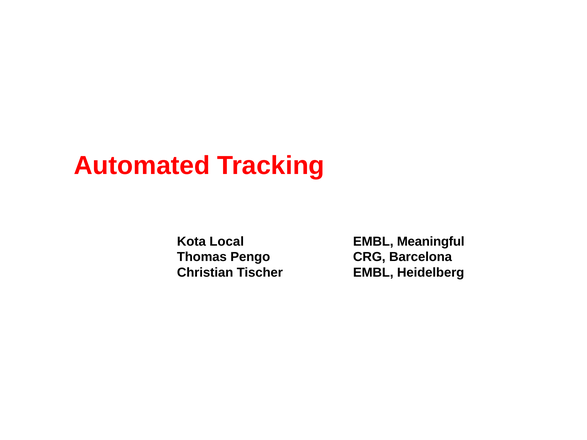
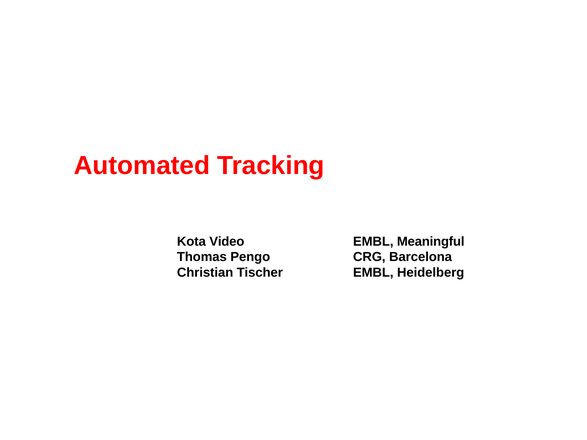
Local: Local -> Video
